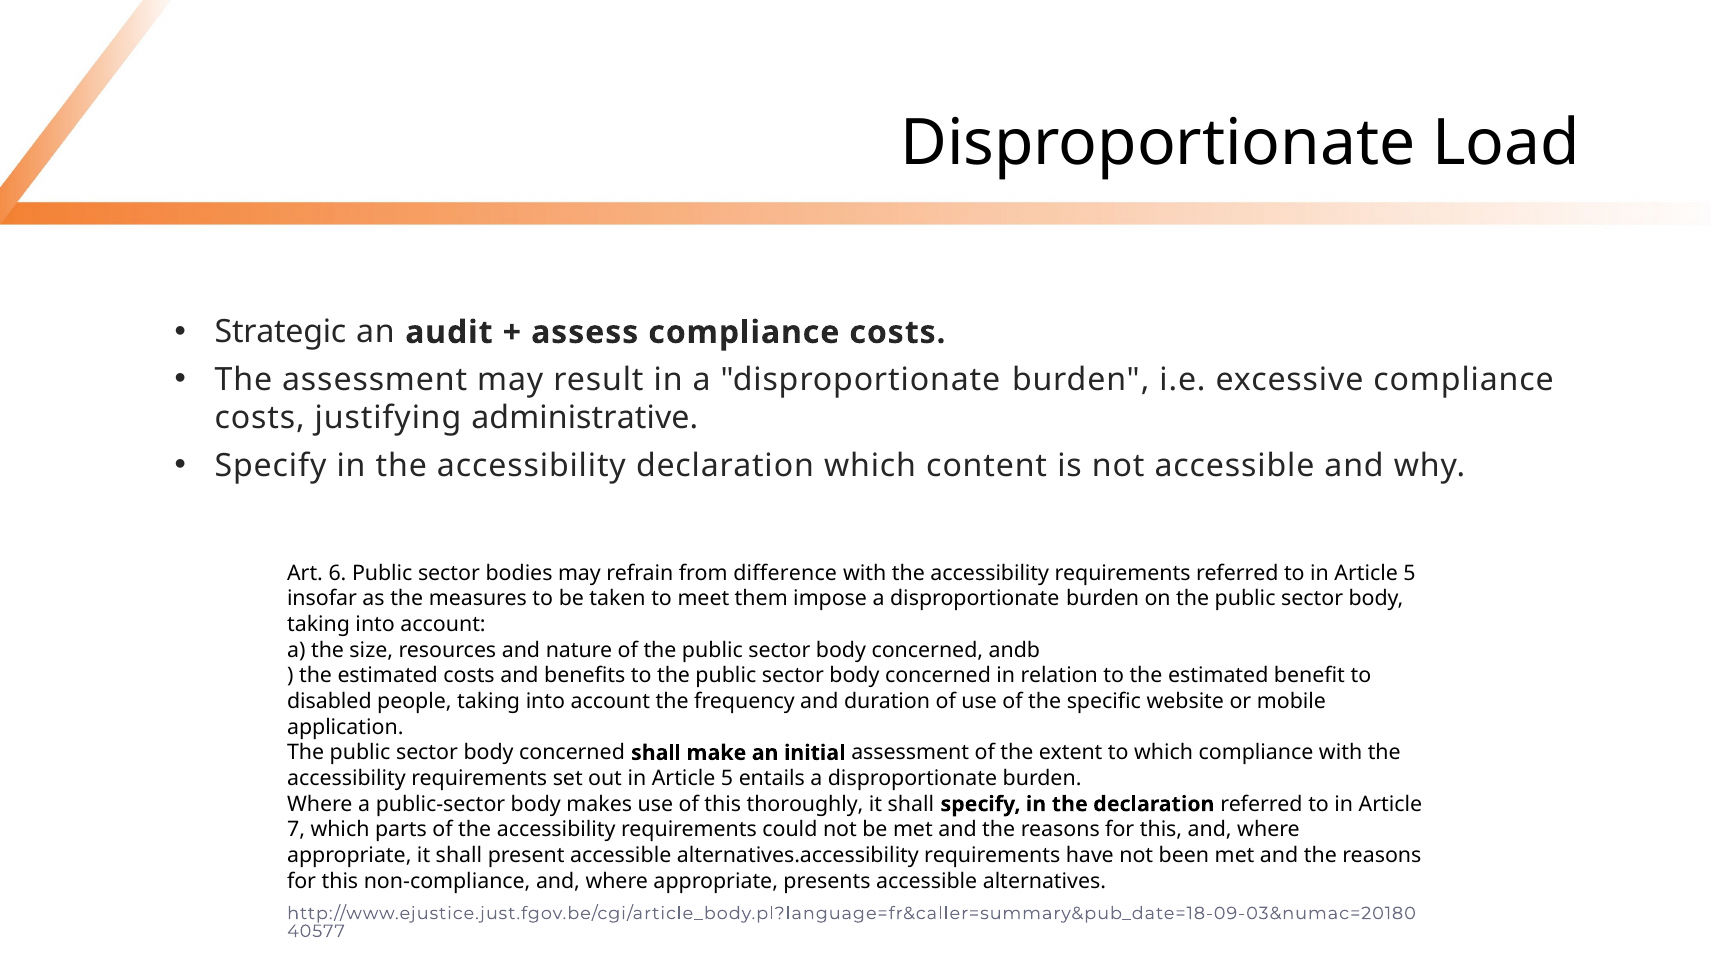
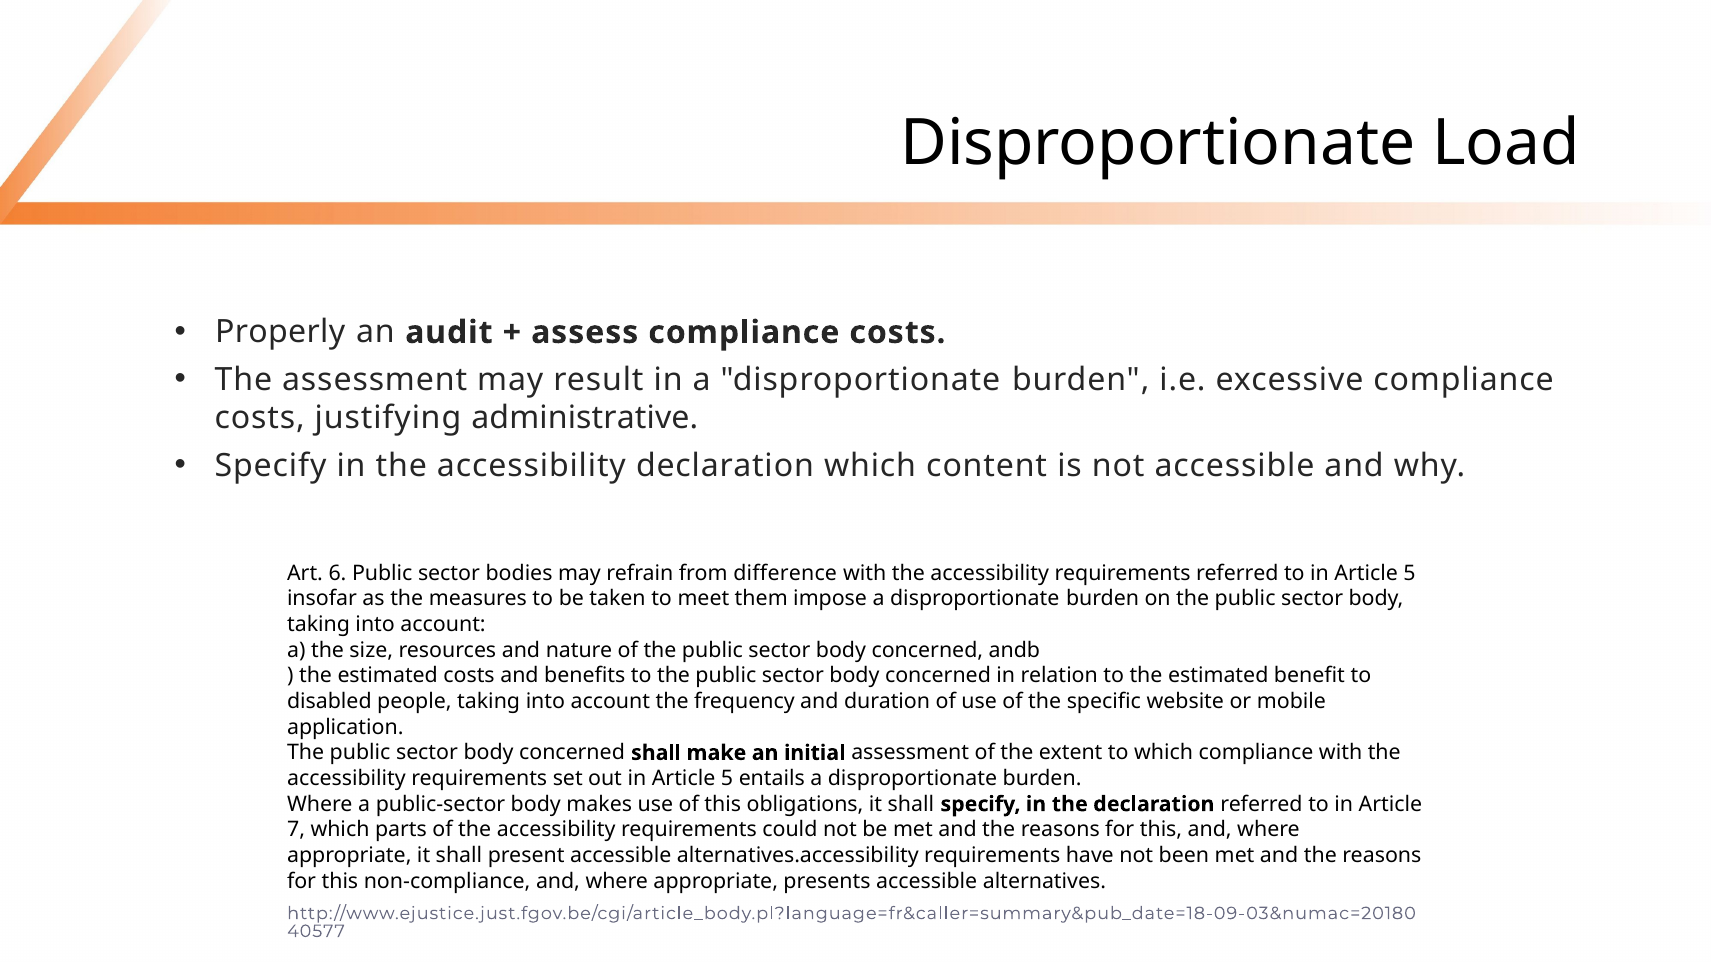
Strategic: Strategic -> Properly
thoroughly: thoroughly -> obligations
